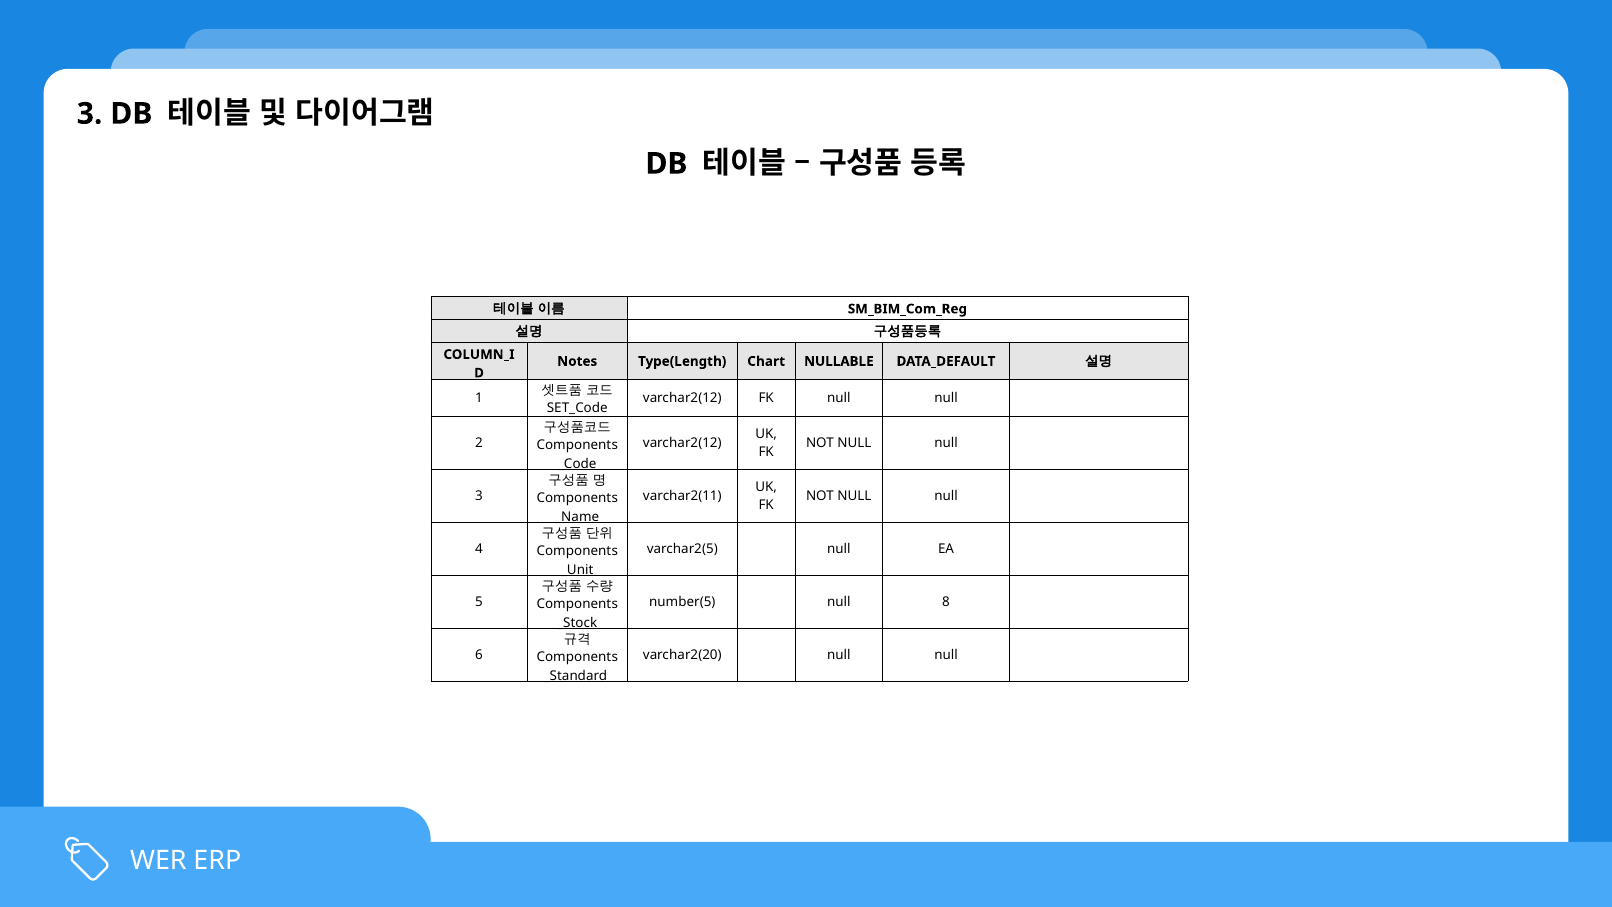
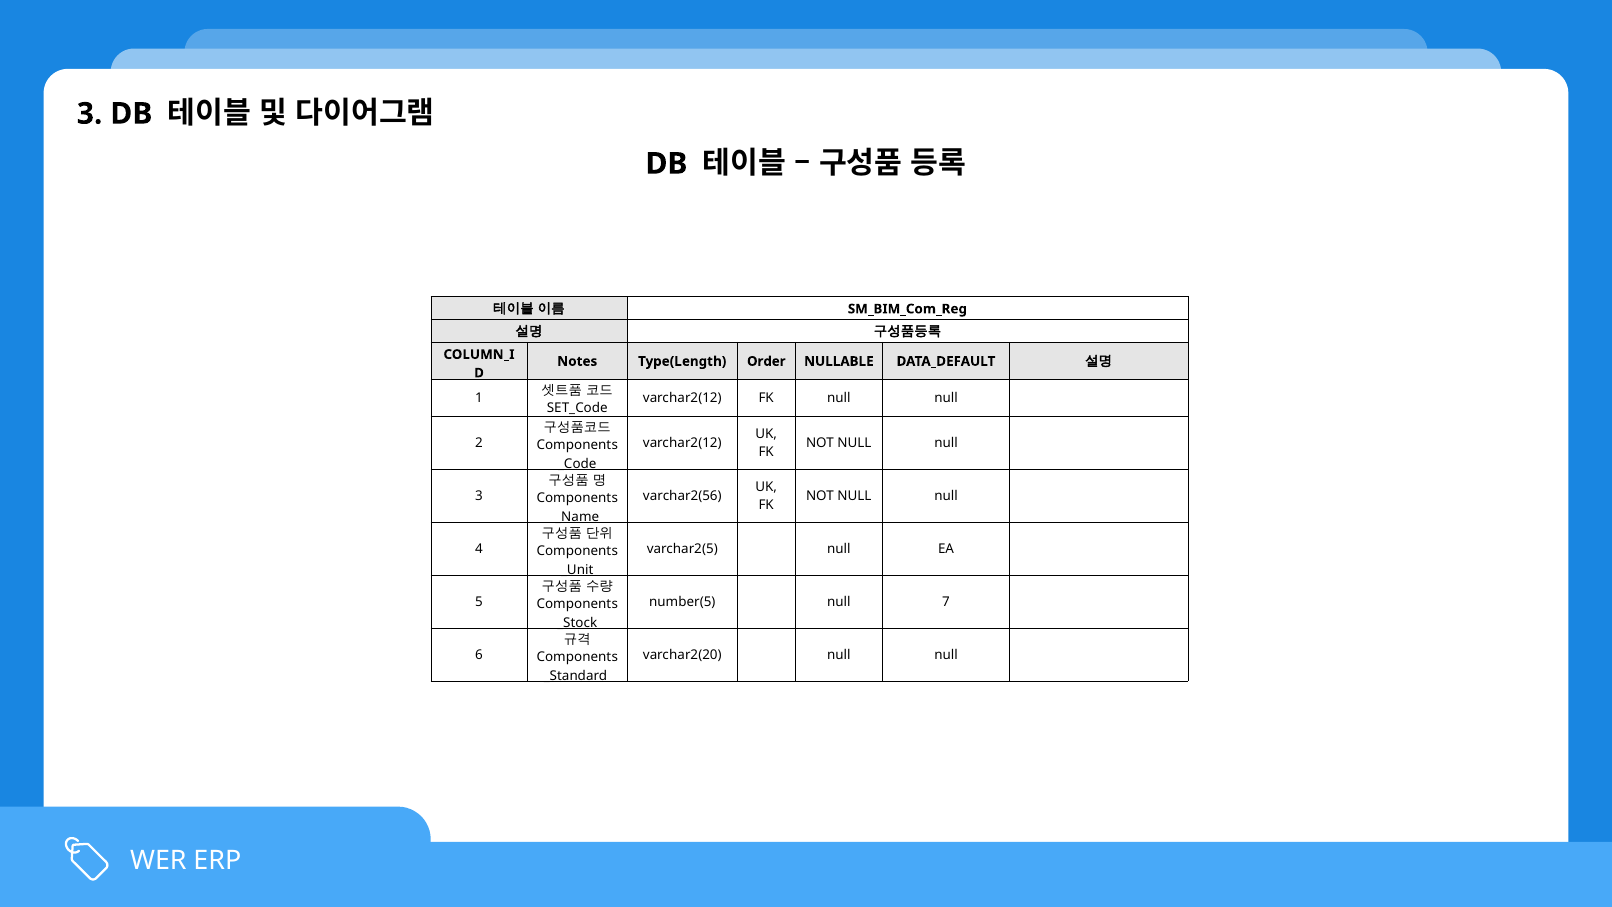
Chart: Chart -> Order
varchar2(11: varchar2(11 -> varchar2(56
8: 8 -> 7
